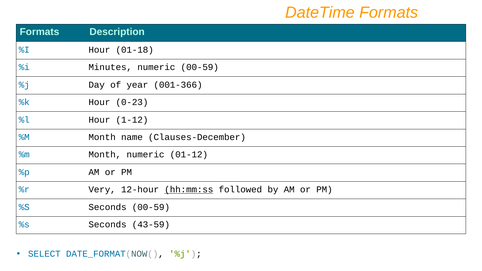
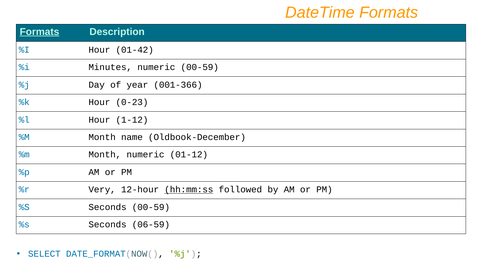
Formats at (39, 32) underline: none -> present
01-18: 01-18 -> 01-42
Clauses-December: Clauses-December -> Oldbook-December
43-59: 43-59 -> 06-59
